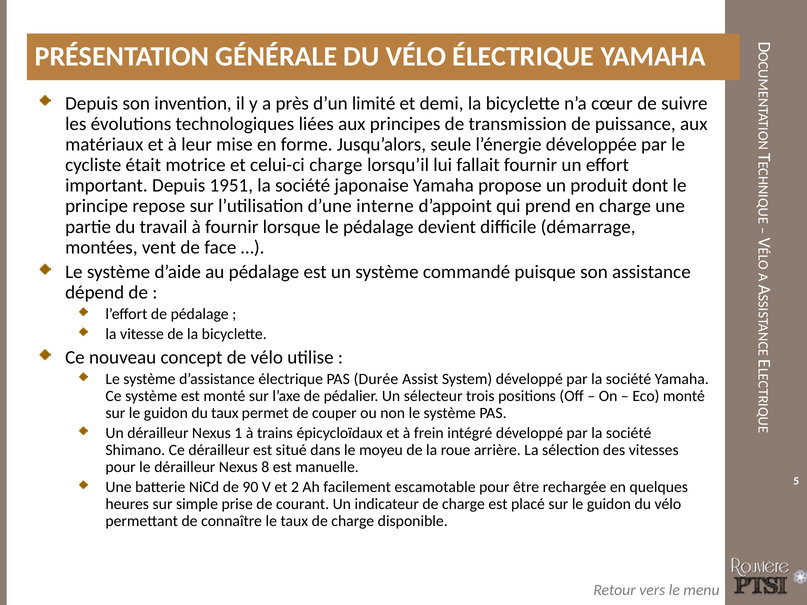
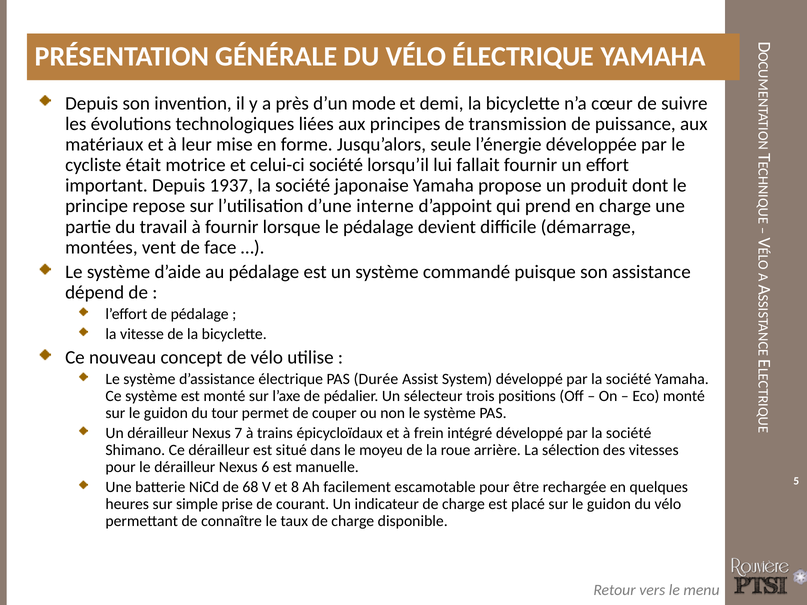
limité: limité -> mode
celui-ci charge: charge -> société
1951: 1951 -> 1937
du taux: taux -> tour
1: 1 -> 7
8: 8 -> 6
90: 90 -> 68
2: 2 -> 8
